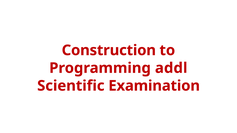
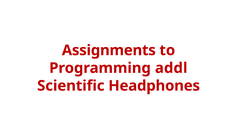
Construction: Construction -> Assignments
Examination: Examination -> Headphones
